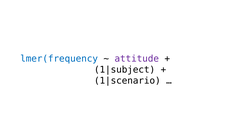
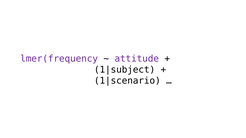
lmer(frequency colour: blue -> purple
